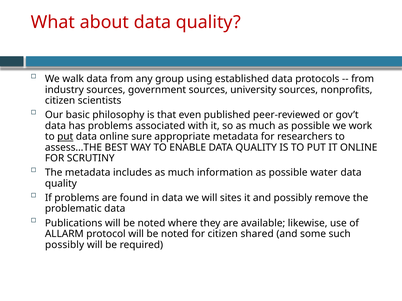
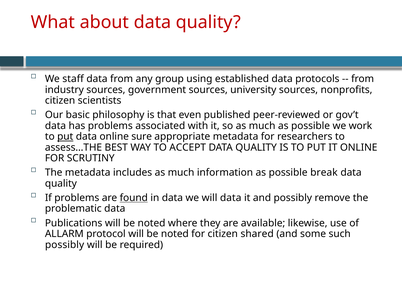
walk: walk -> staff
ENABLE: ENABLE -> ACCEPT
water: water -> break
found underline: none -> present
will sites: sites -> data
